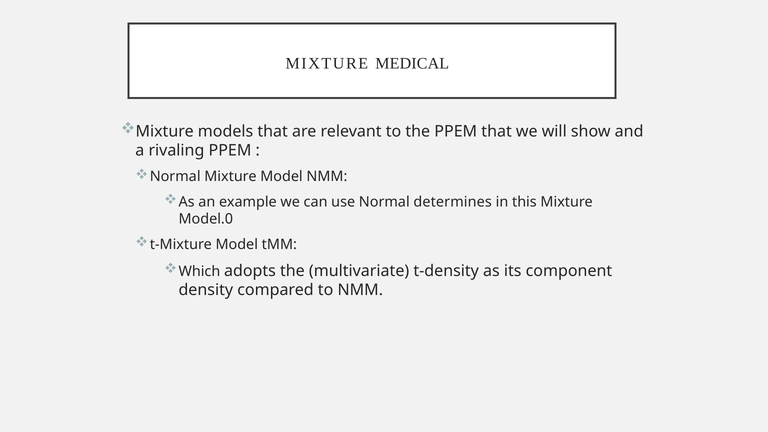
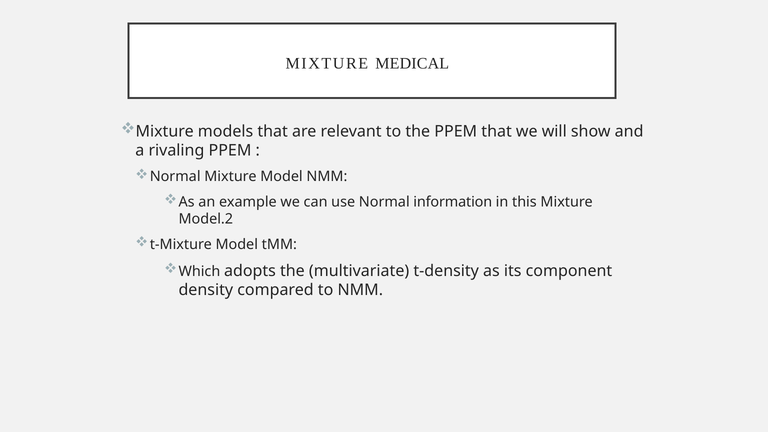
determines: determines -> information
Model.0: Model.0 -> Model.2
